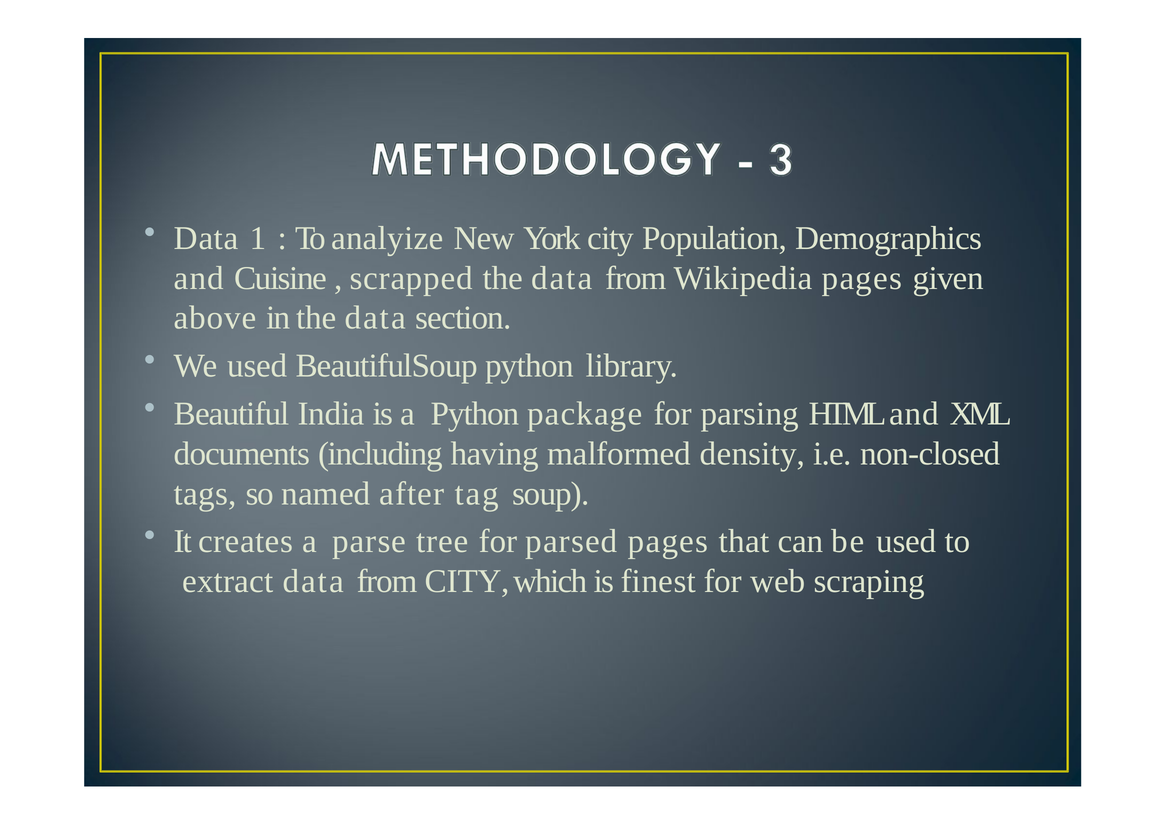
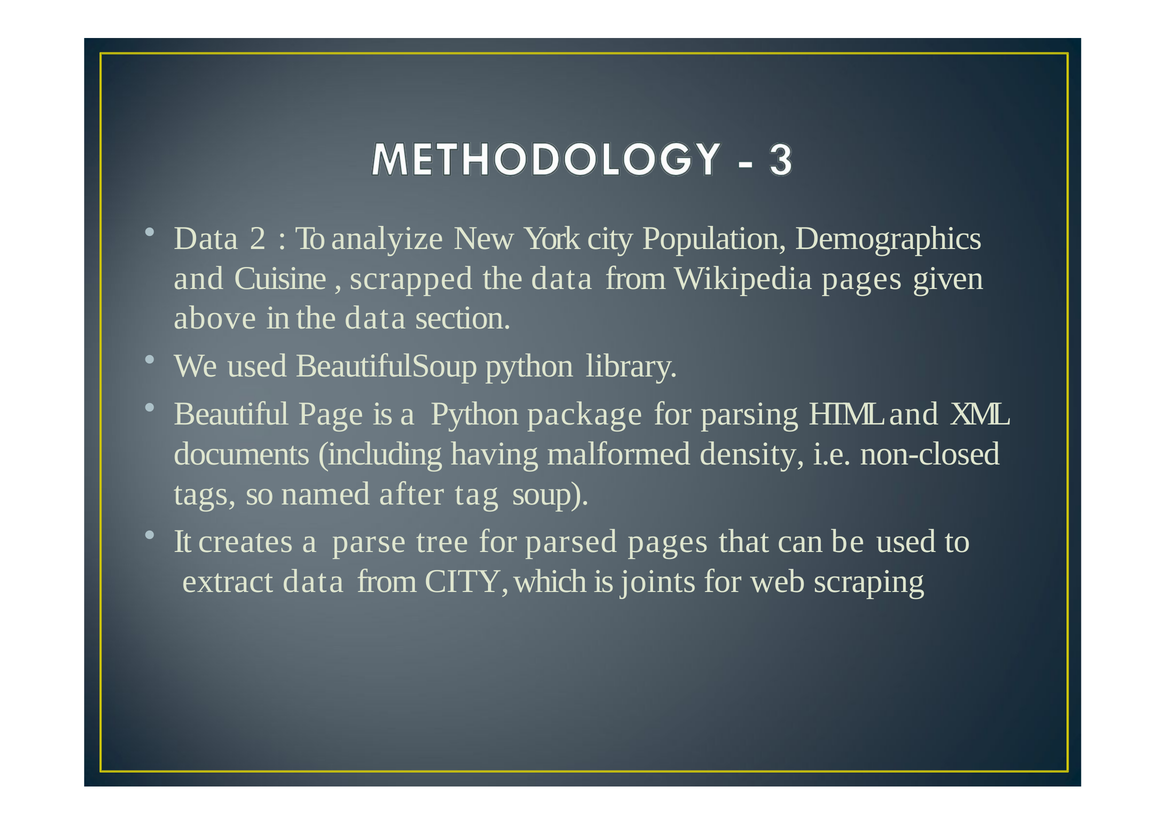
1: 1 -> 2
India: India -> Page
finest: finest -> joints
